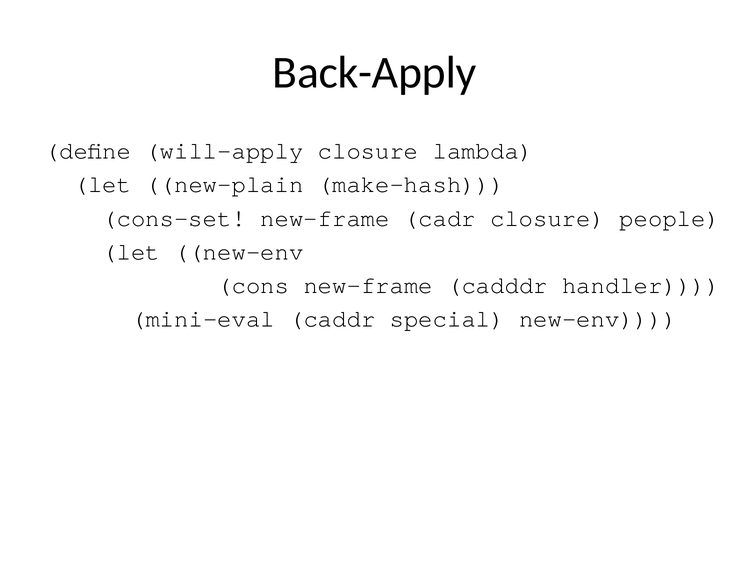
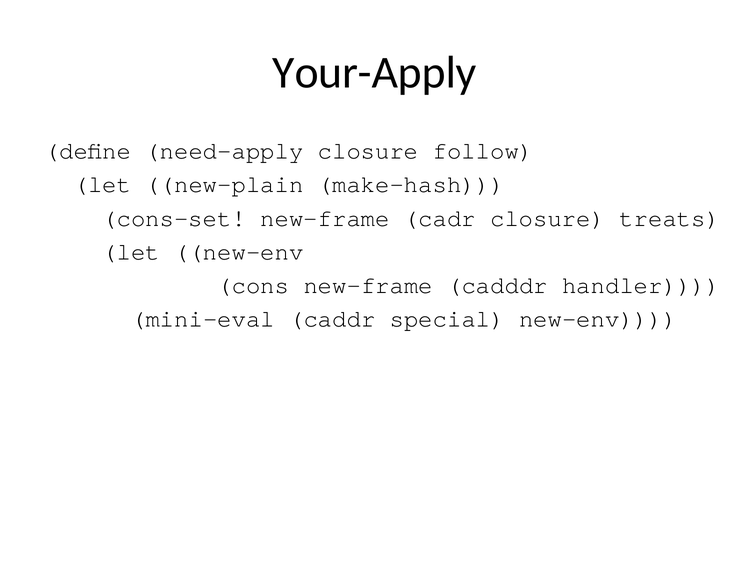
Back-Apply: Back-Apply -> Your-Apply
will-apply: will-apply -> need-apply
lambda: lambda -> follow
people: people -> treats
